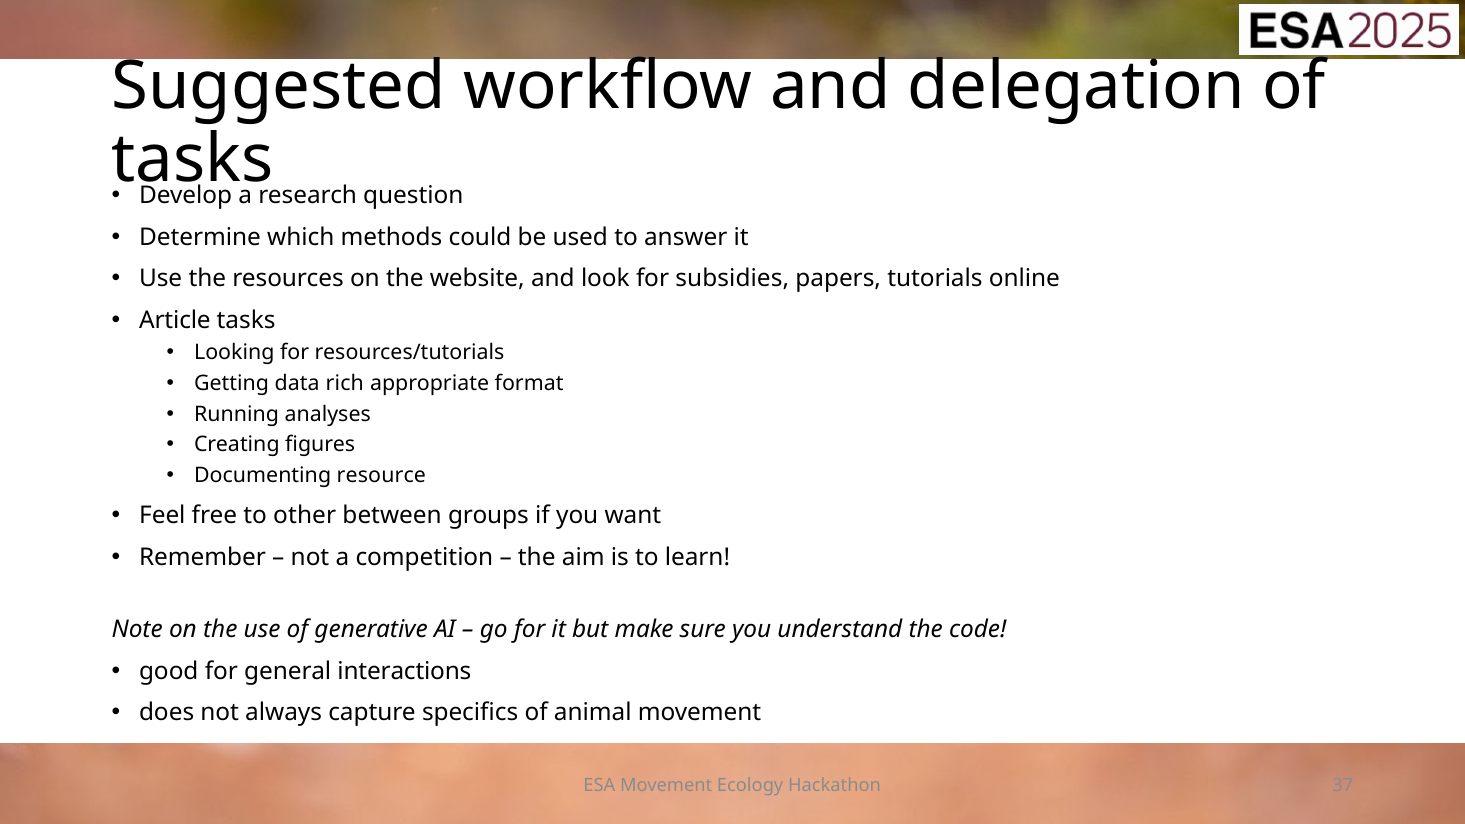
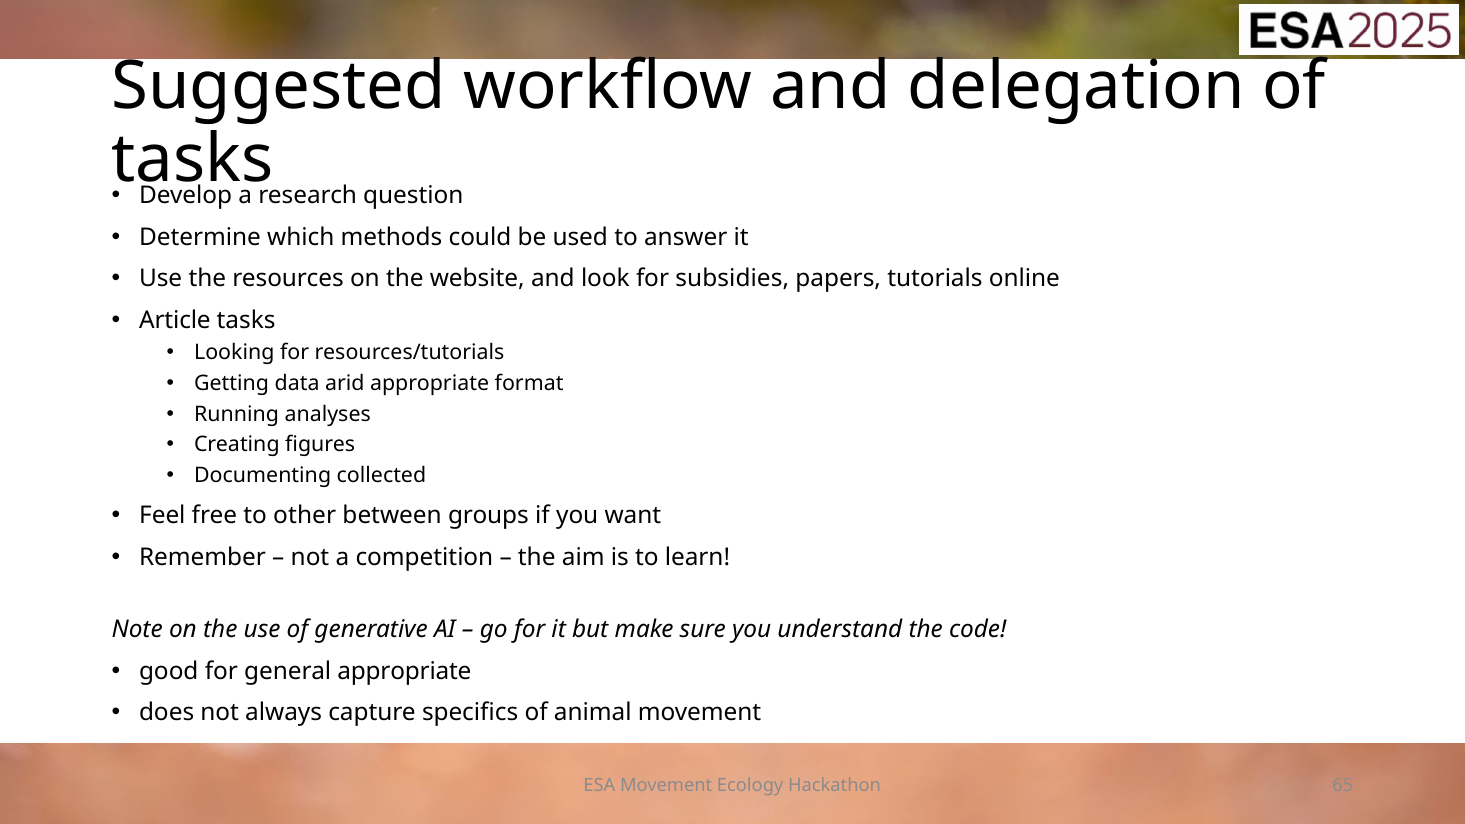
rich: rich -> arid
resource: resource -> collected
general interactions: interactions -> appropriate
37: 37 -> 65
